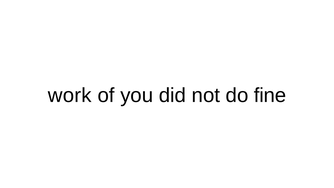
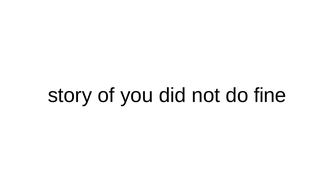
work: work -> story
